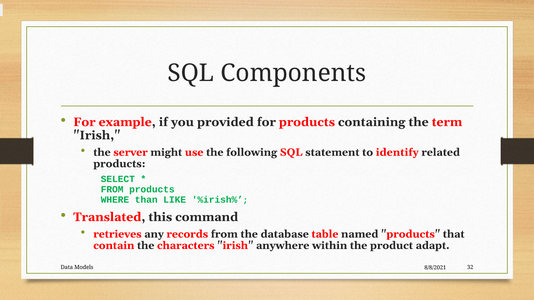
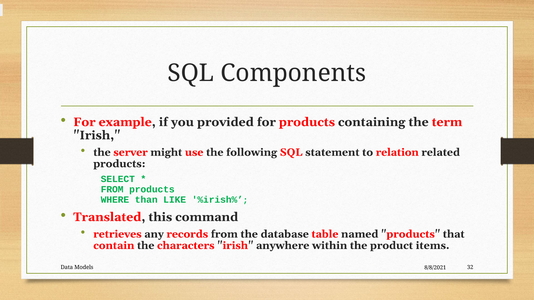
identify: identify -> relation
adapt: adapt -> items
